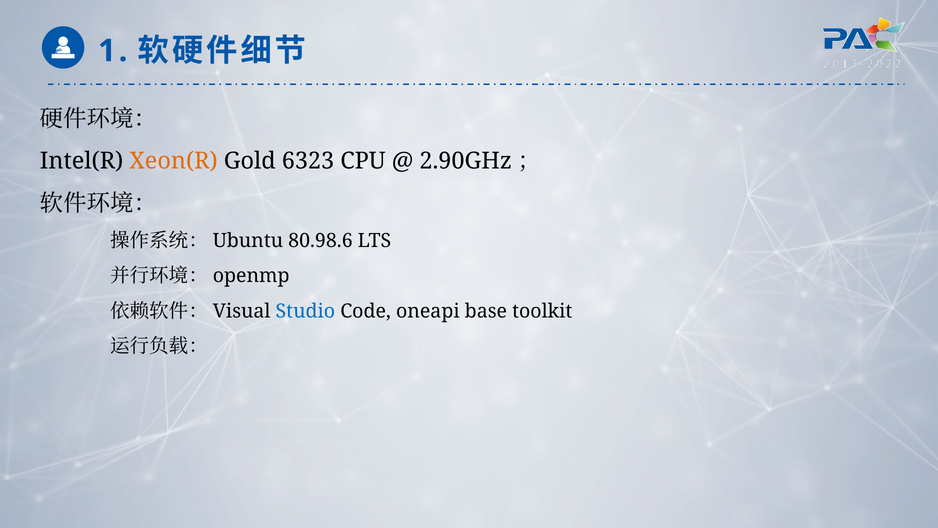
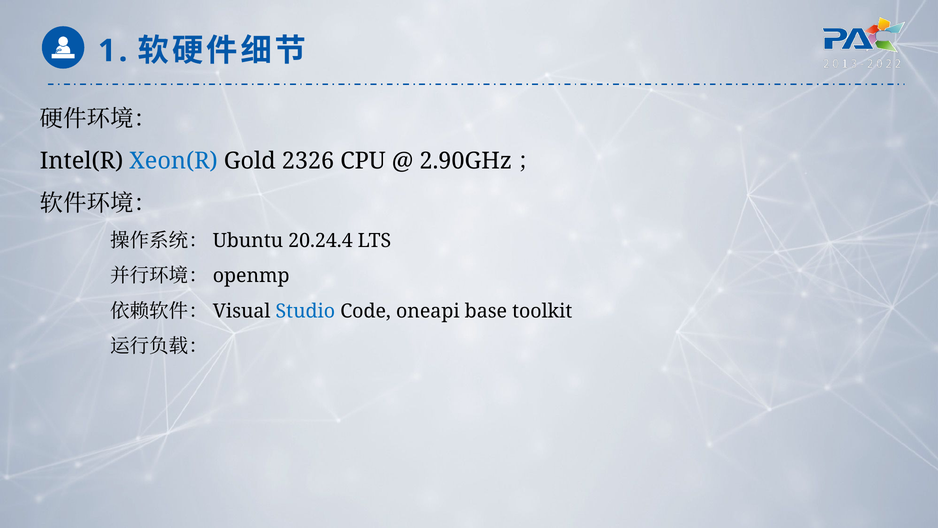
Xeon(R colour: orange -> blue
6323: 6323 -> 2326
80.98.6: 80.98.6 -> 20.24.4
